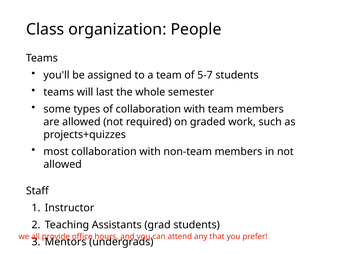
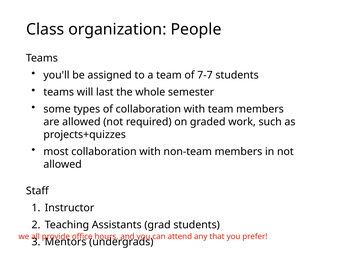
5-7: 5-7 -> 7-7
